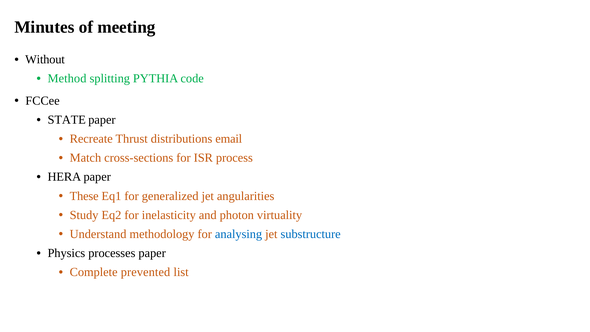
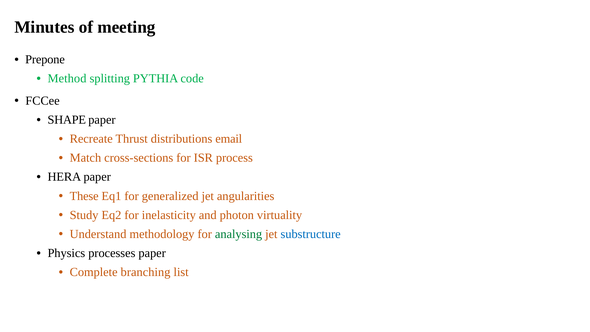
Without: Without -> Prepone
STATE: STATE -> SHAPE
analysing colour: blue -> green
prevented: prevented -> branching
